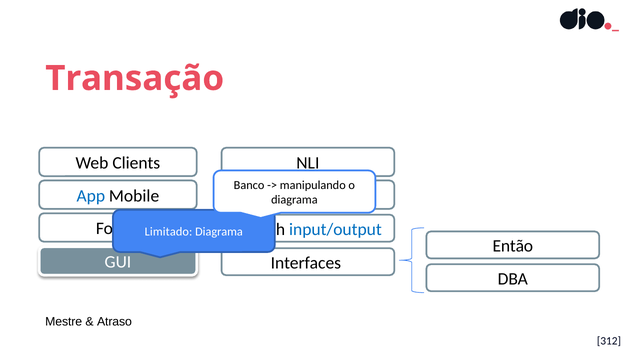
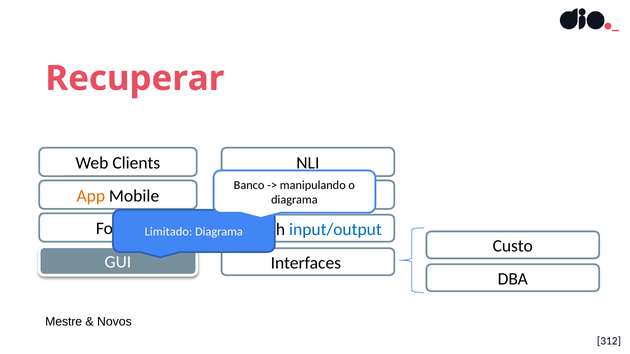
Transação: Transação -> Recuperar
App colour: blue -> orange
Então: Então -> Custo
Atraso: Atraso -> Novos
